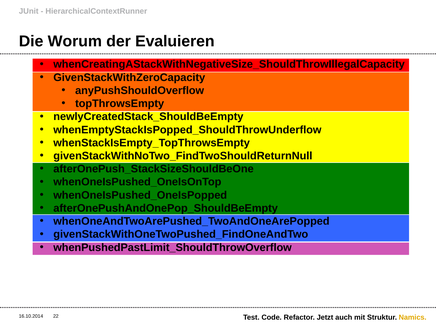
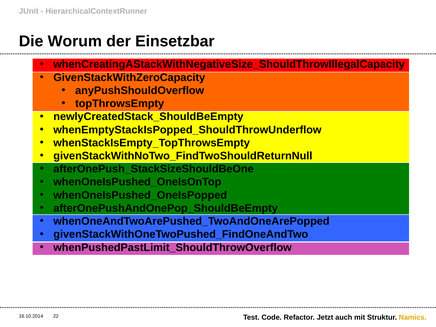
Evaluieren: Evaluieren -> Einsetzbar
